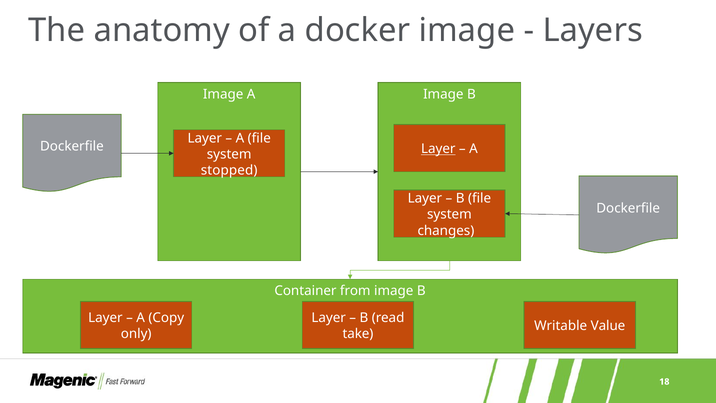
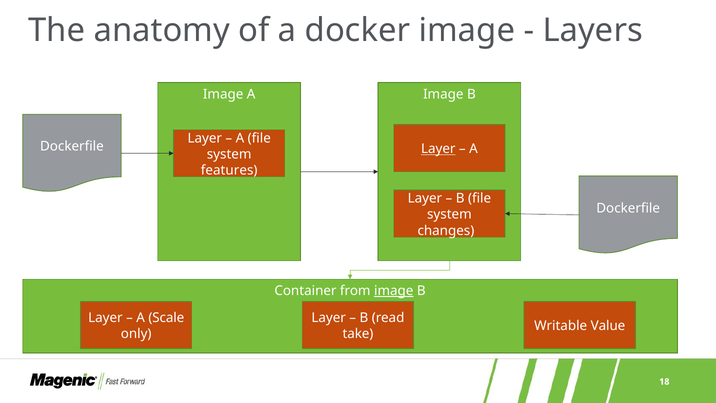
stopped: stopped -> features
image at (394, 291) underline: none -> present
Copy: Copy -> Scale
